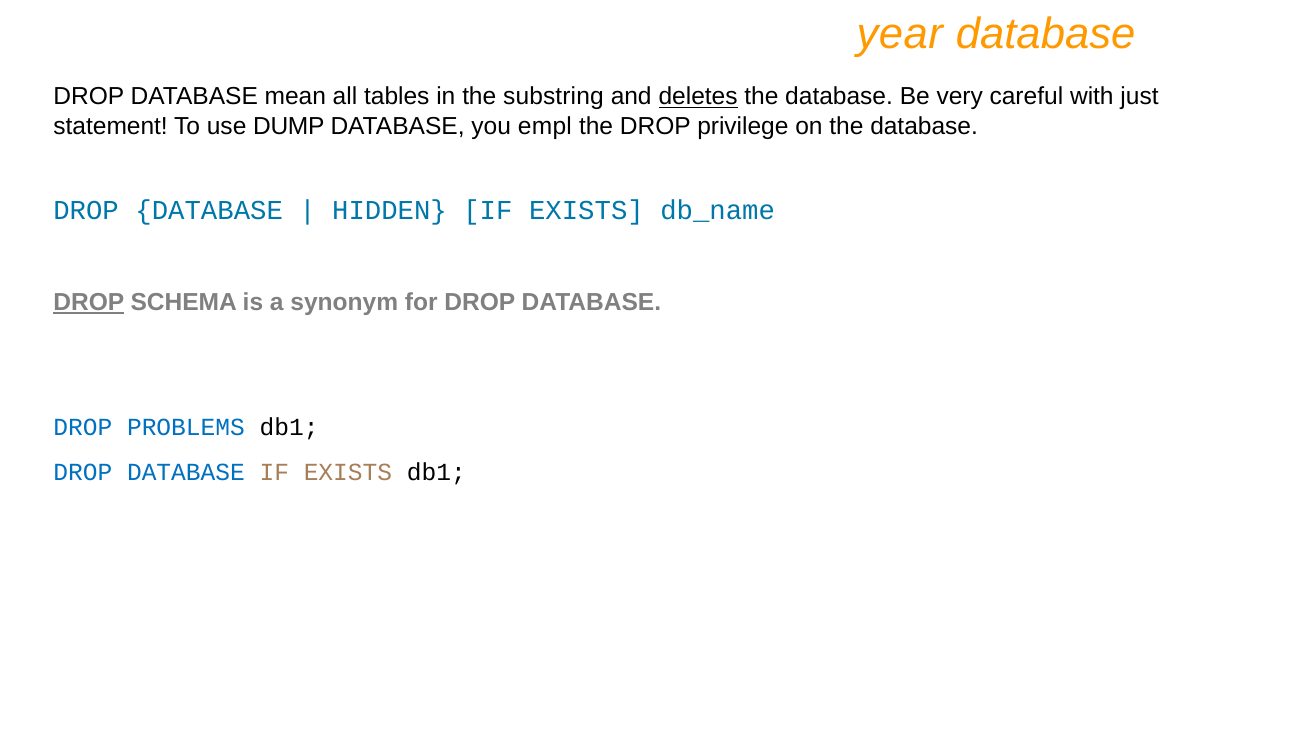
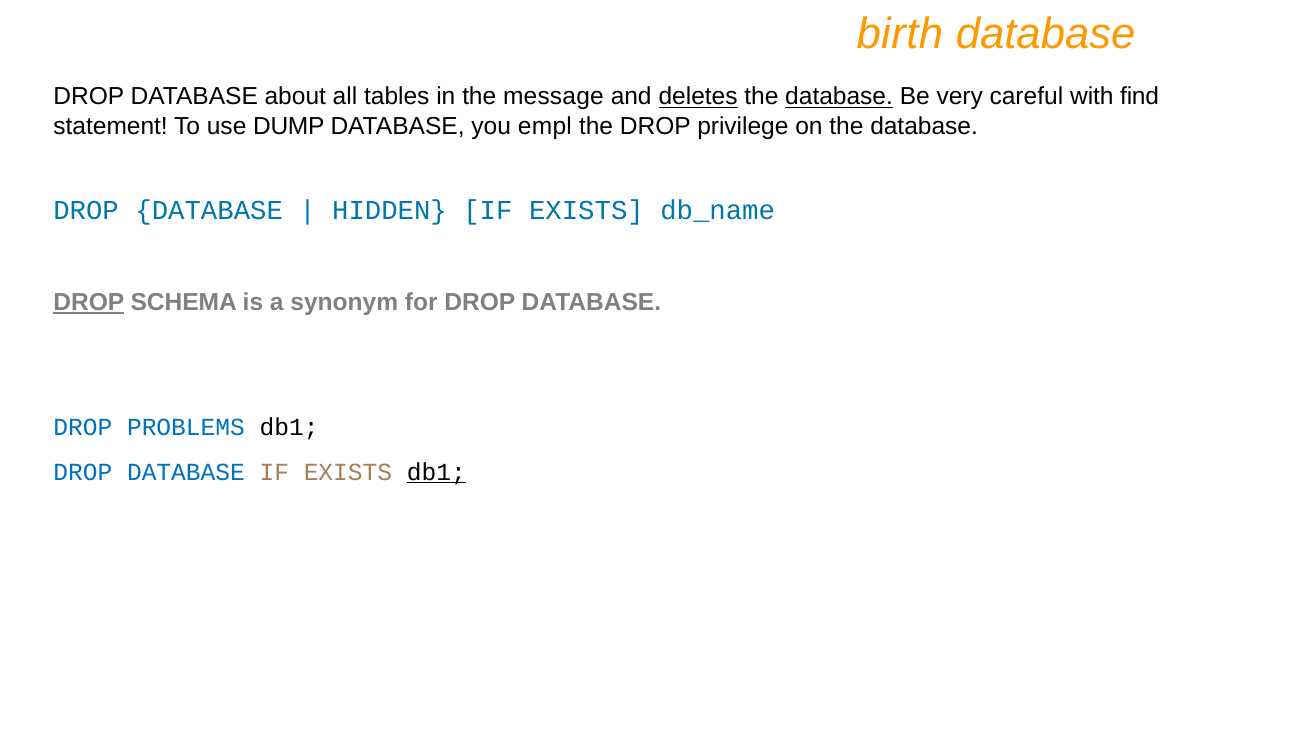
year: year -> birth
mean: mean -> about
substring: substring -> message
database at (839, 97) underline: none -> present
just: just -> find
db1 at (436, 471) underline: none -> present
